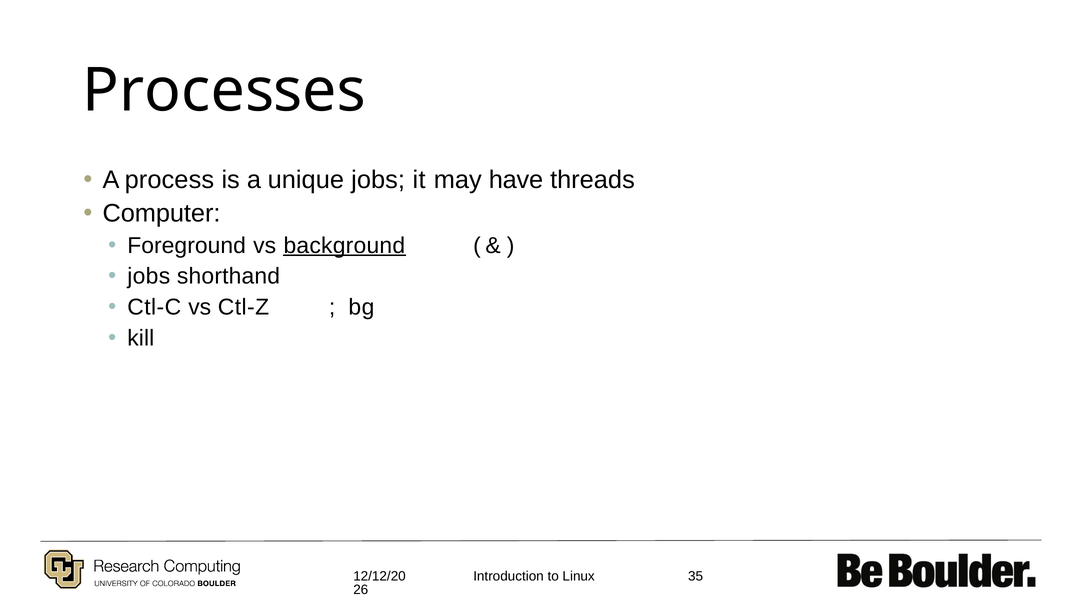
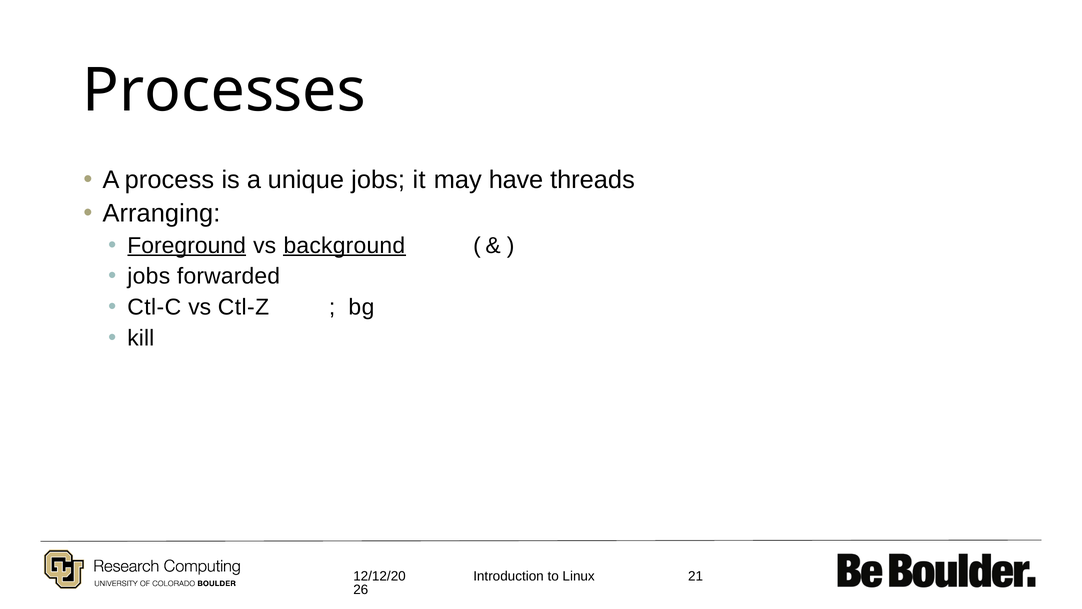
Computer: Computer -> Arranging
Foreground underline: none -> present
shorthand: shorthand -> forwarded
35: 35 -> 21
